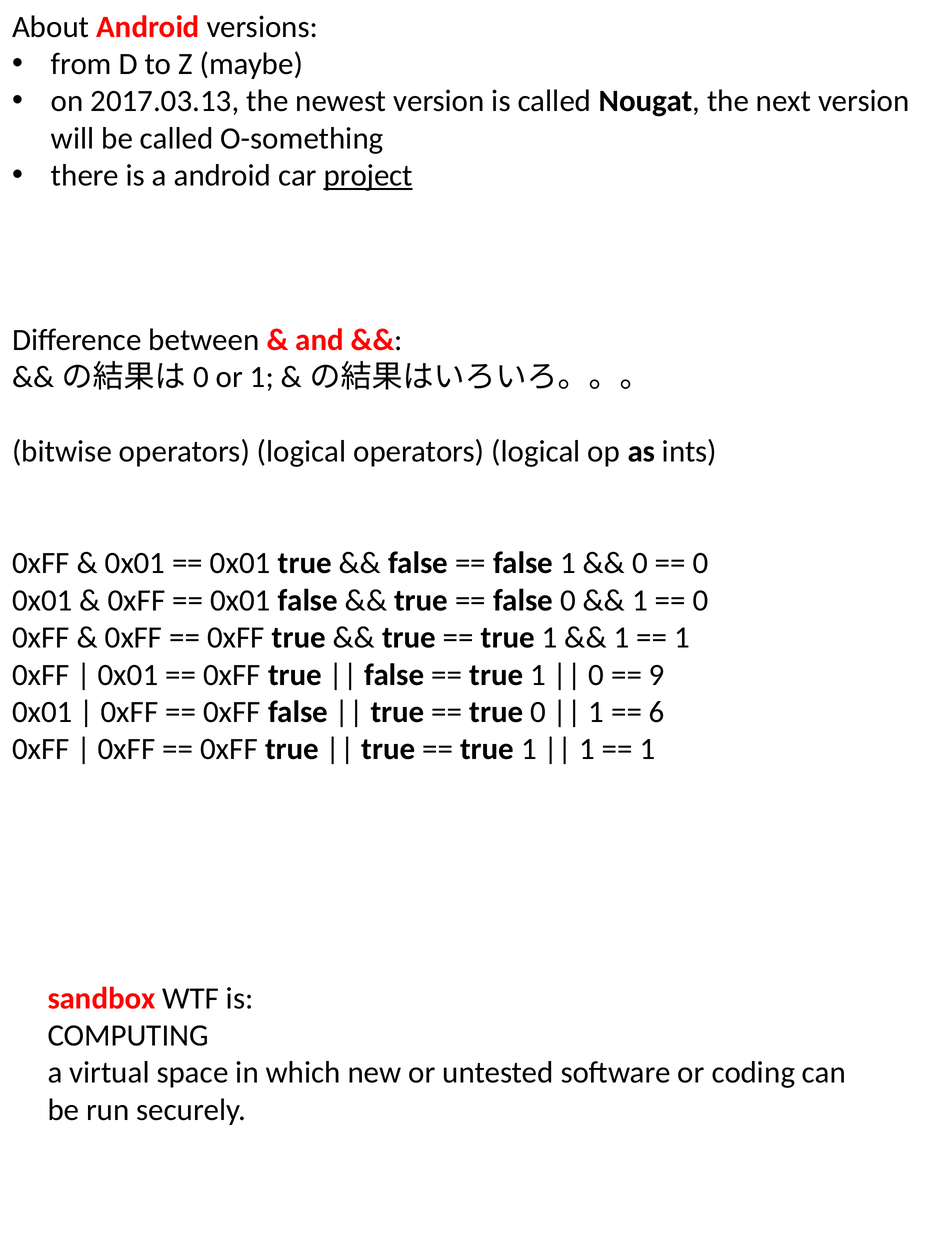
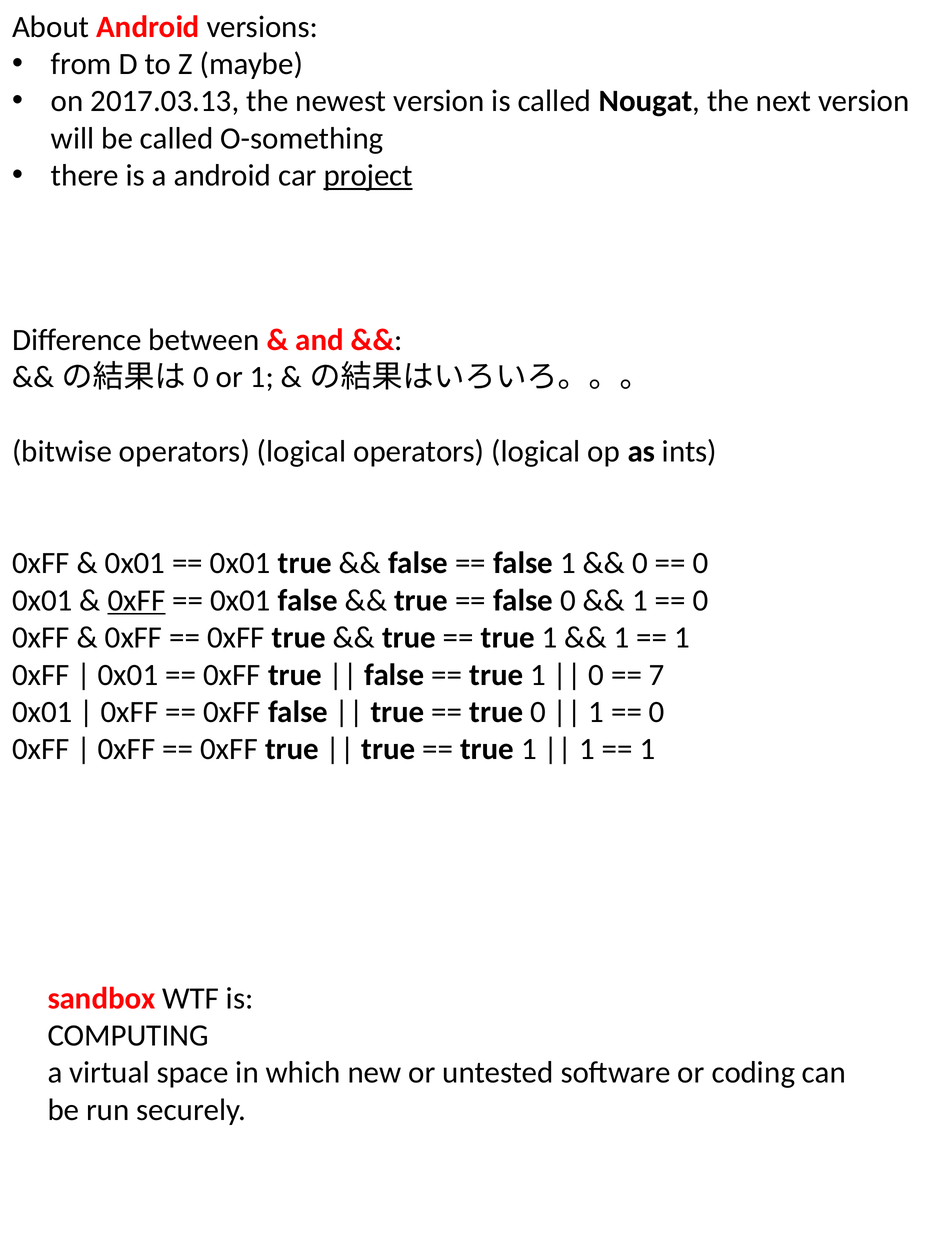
0xFF at (137, 600) underline: none -> present
9: 9 -> 7
6 at (657, 712): 6 -> 0
